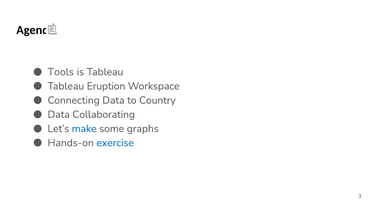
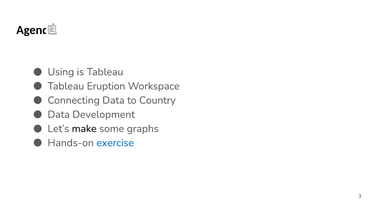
Tools: Tools -> Using
Collaborating: Collaborating -> Development
make colour: blue -> black
